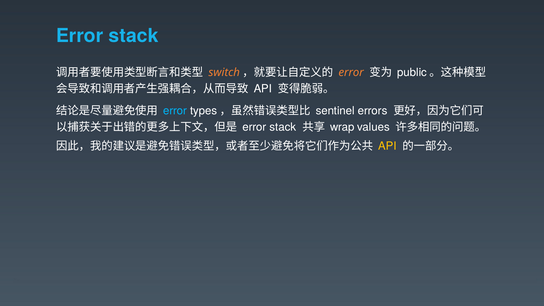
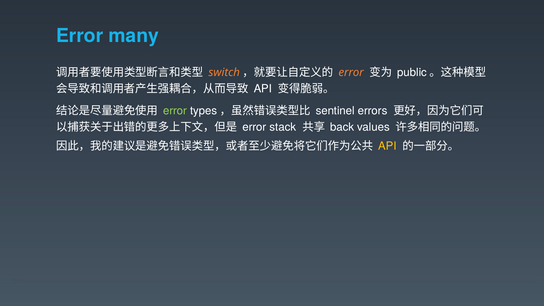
stack at (134, 36): stack -> many
error at (175, 111) colour: light blue -> light green
wrap: wrap -> back
